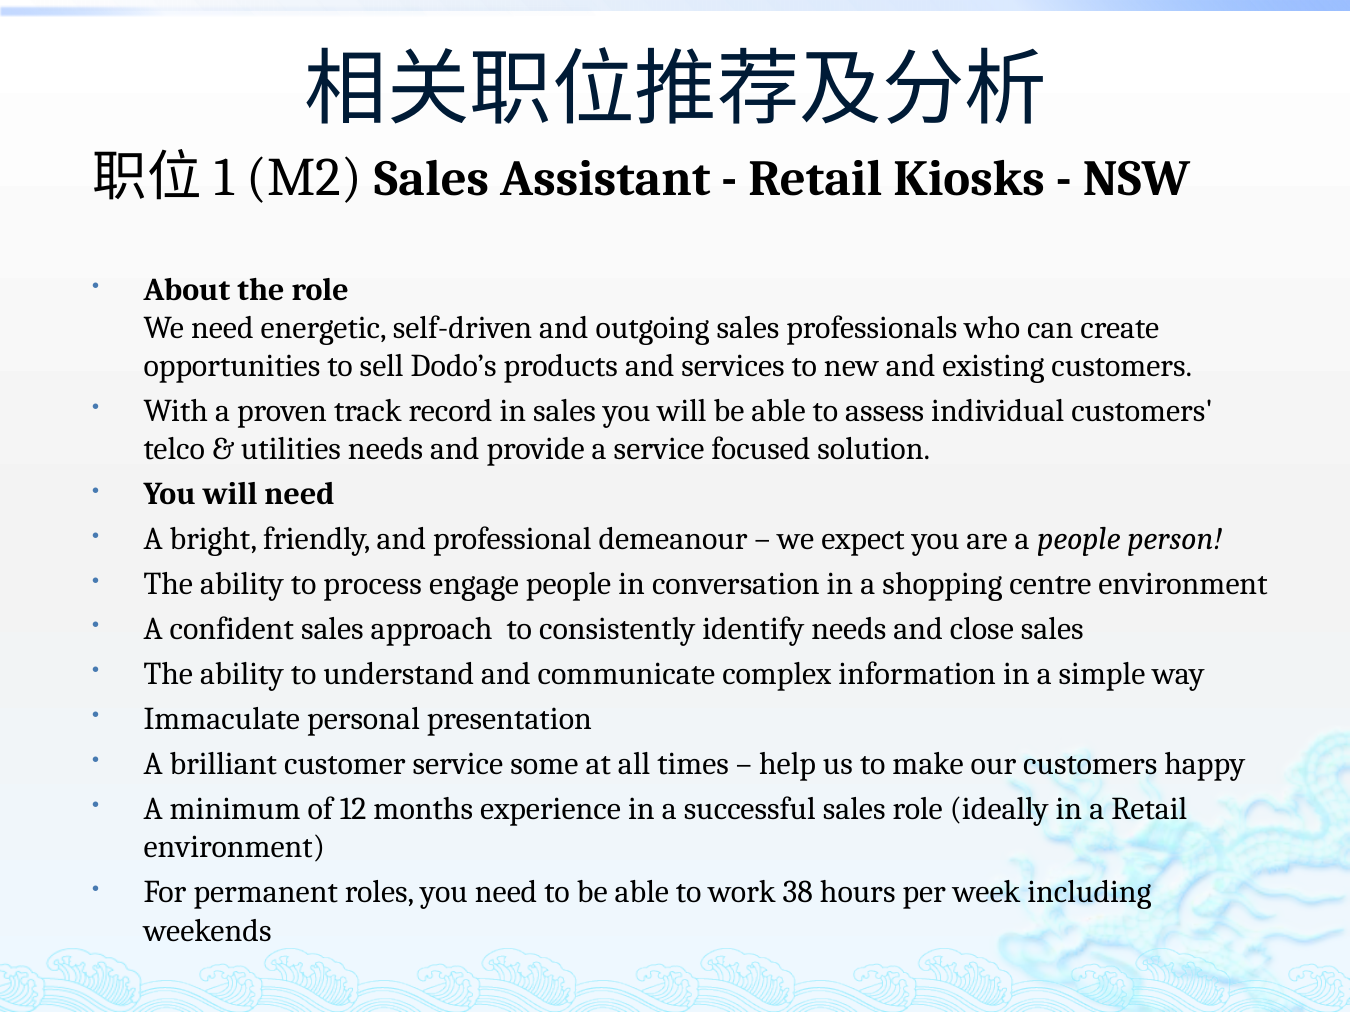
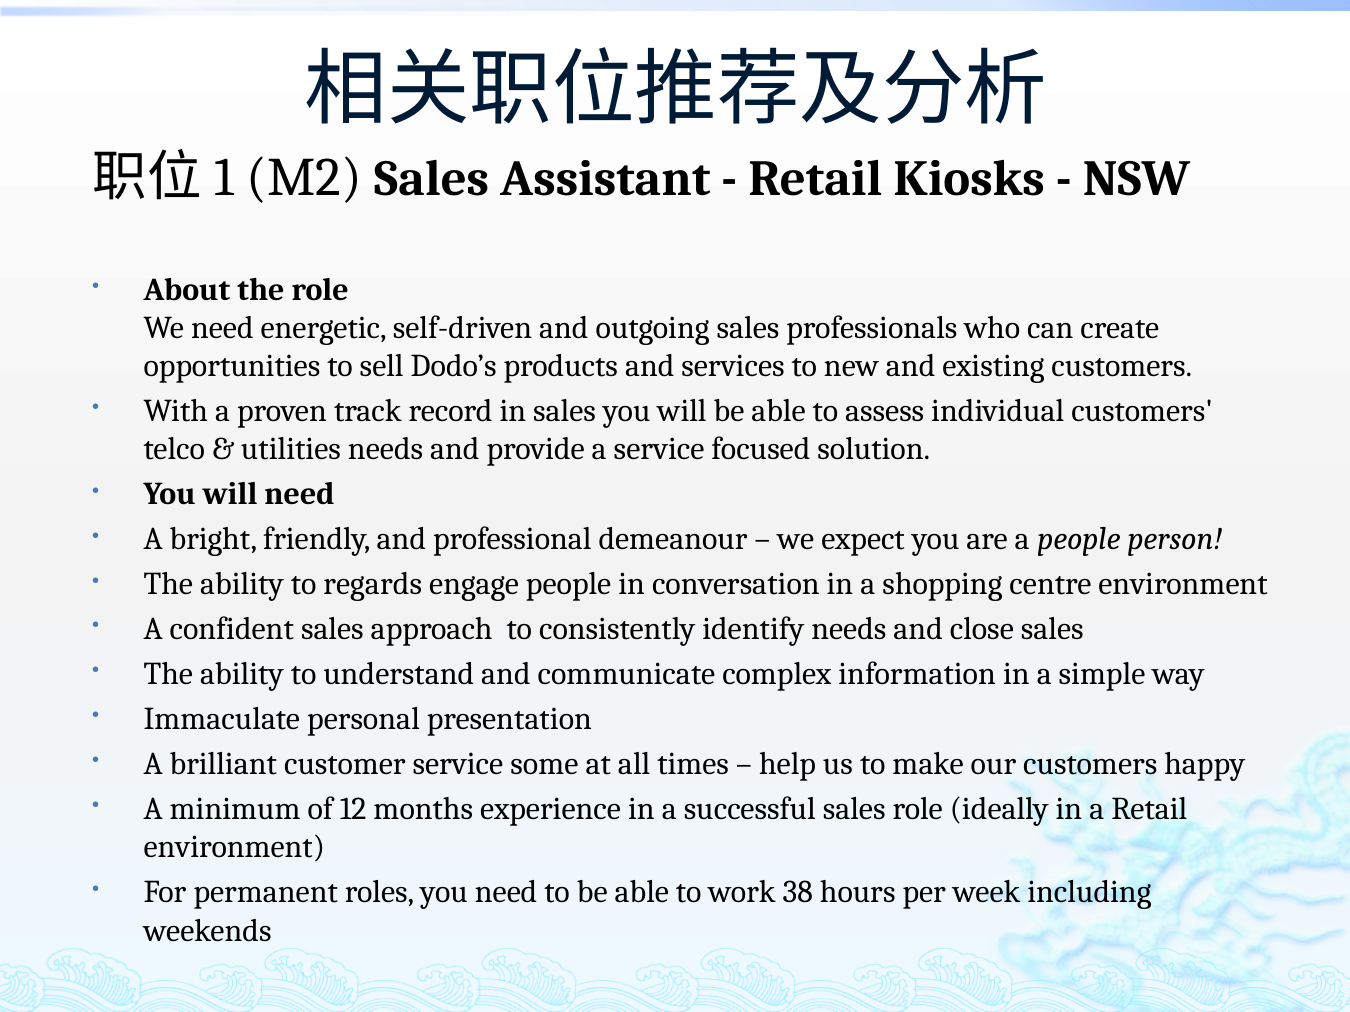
process: process -> regards
